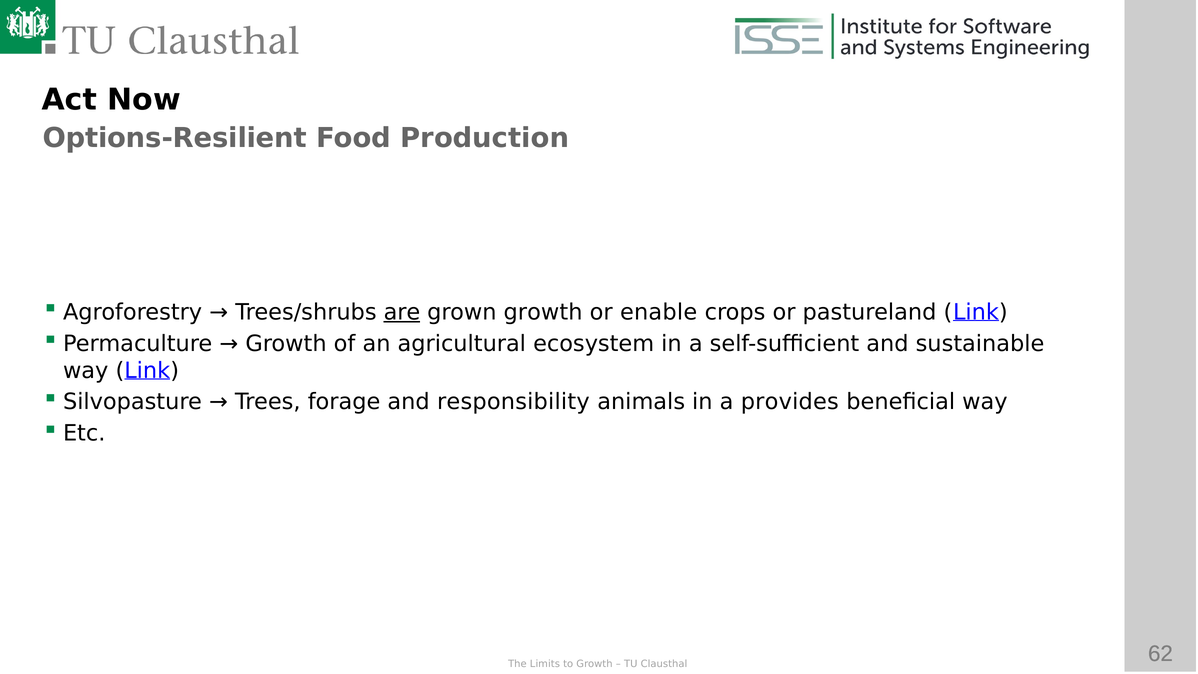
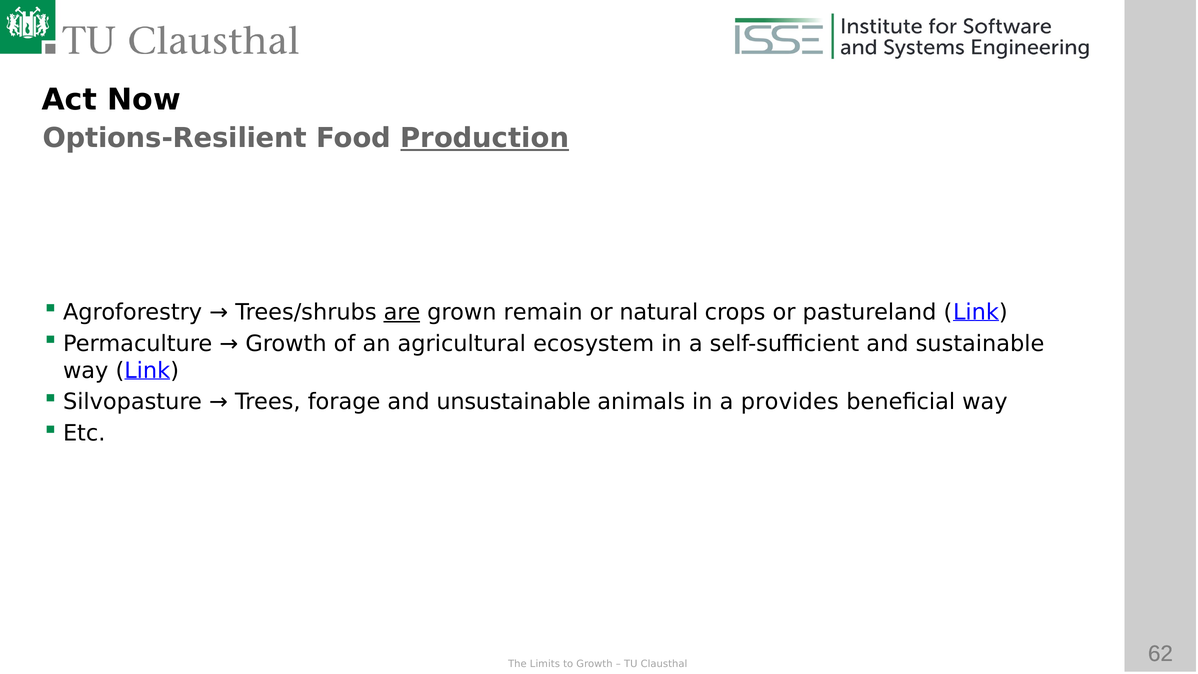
Production underline: none -> present
grown growth: growth -> remain
enable: enable -> natural
responsibility: responsibility -> unsustainable
